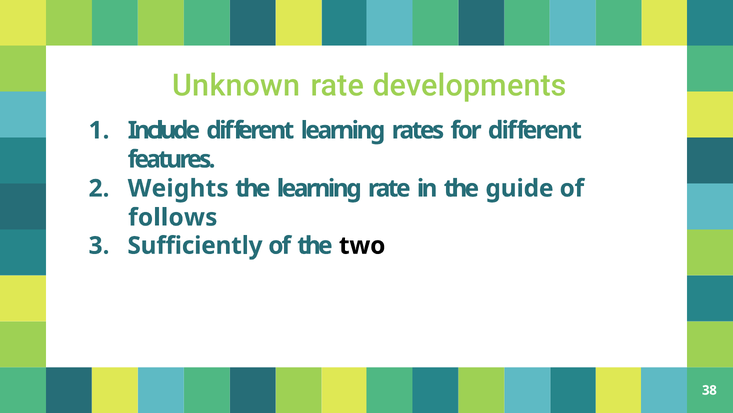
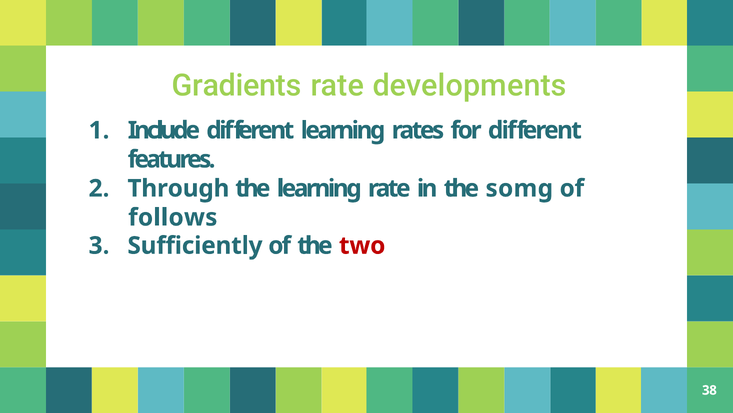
Unknown: Unknown -> Gradients
Weights: Weights -> Through
guide: guide -> somg
two colour: black -> red
